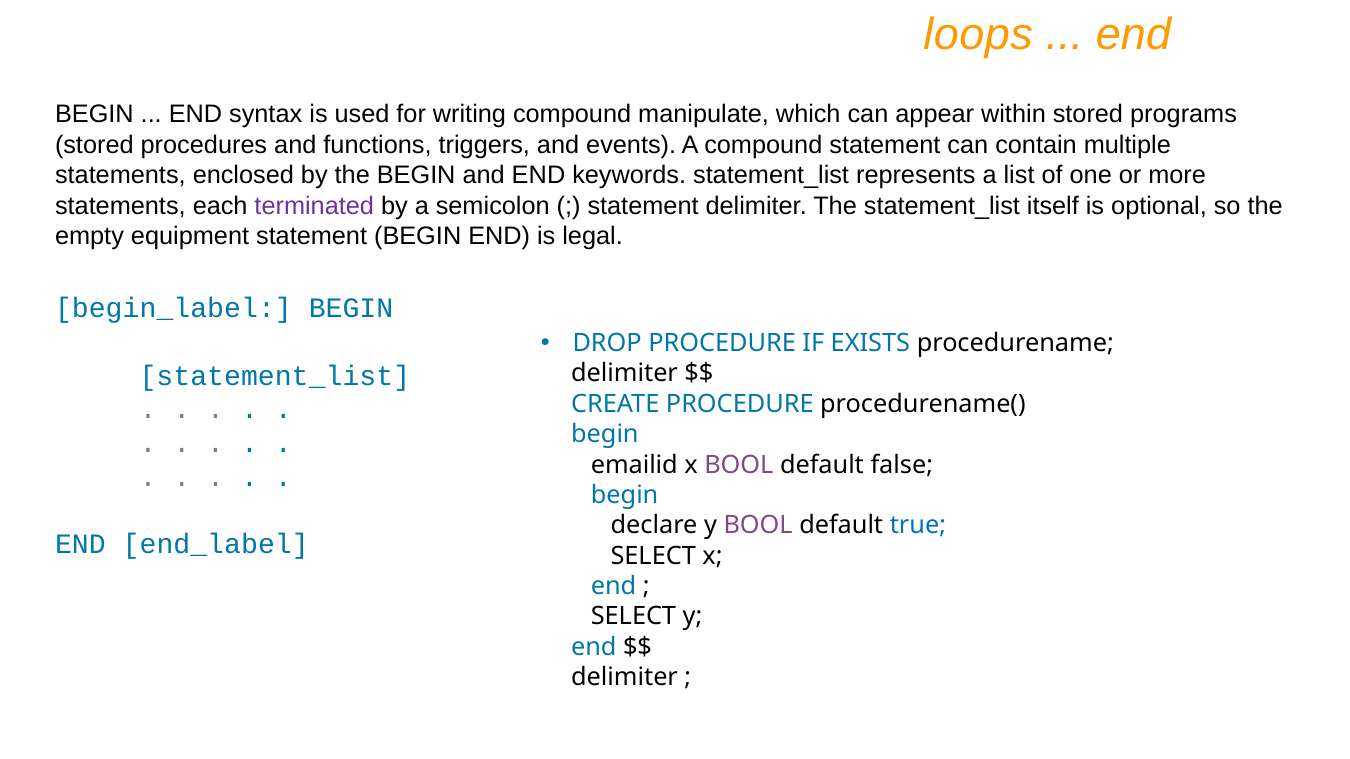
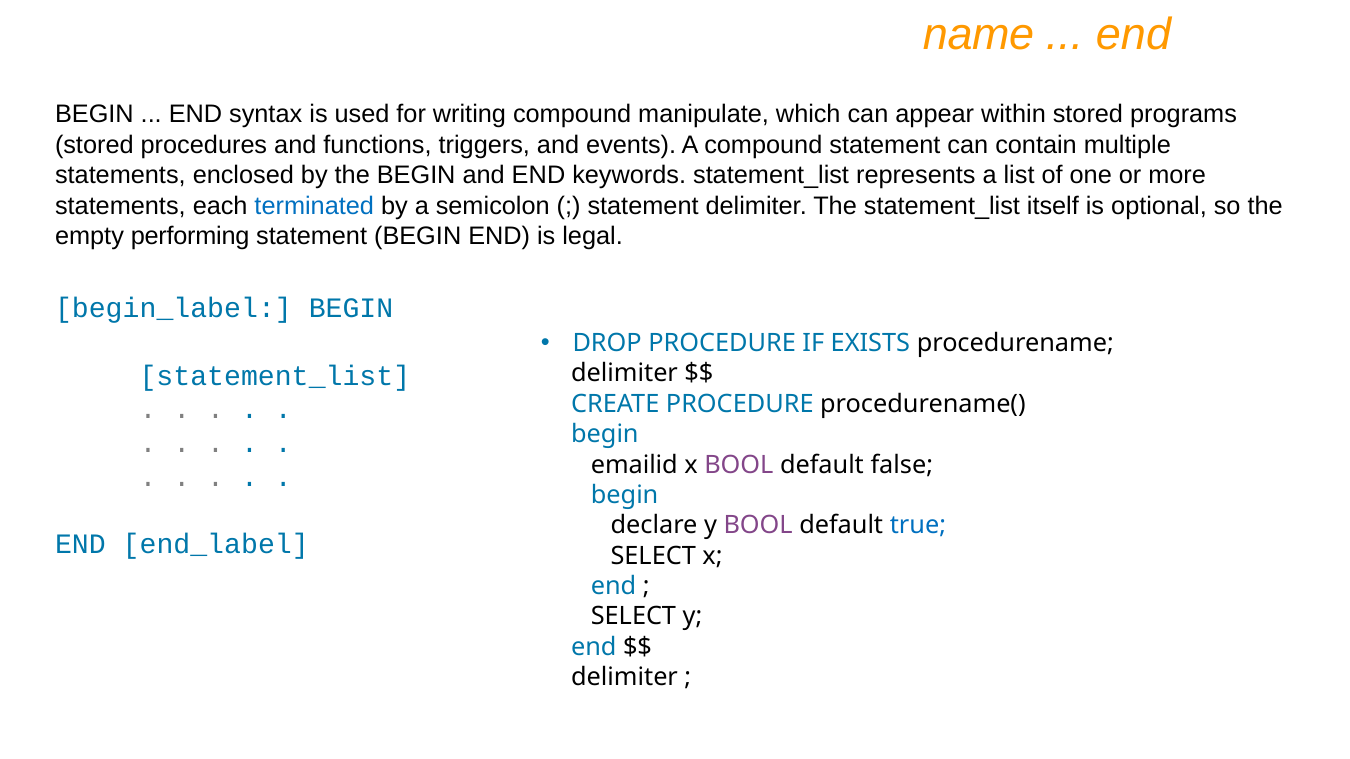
loops: loops -> name
terminated colour: purple -> blue
equipment: equipment -> performing
